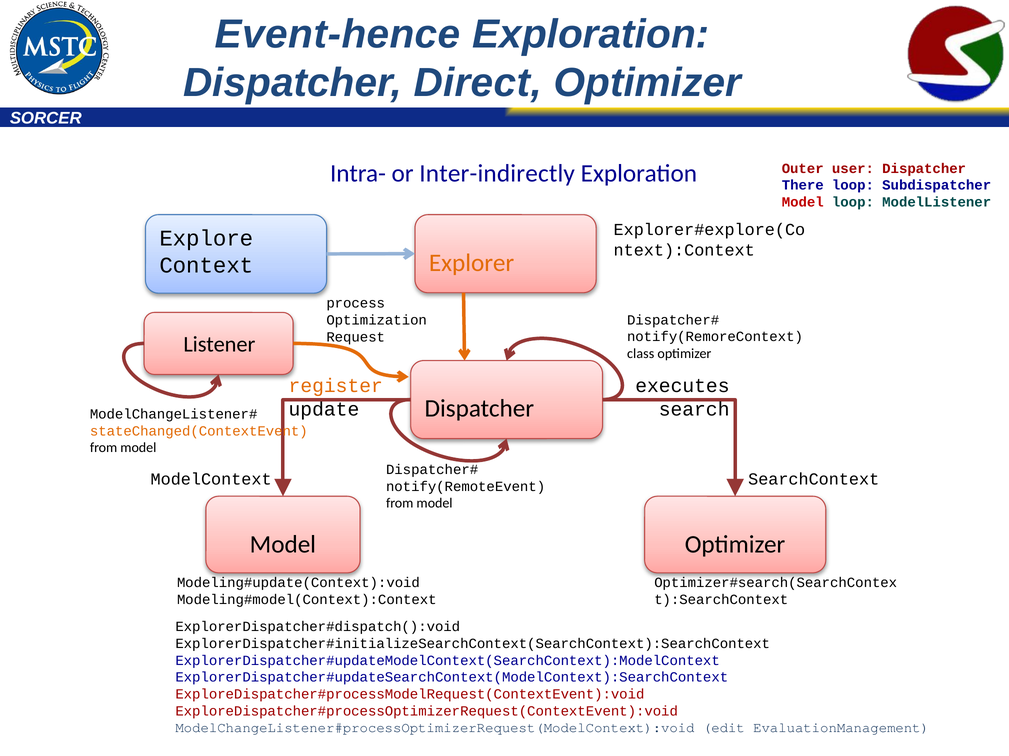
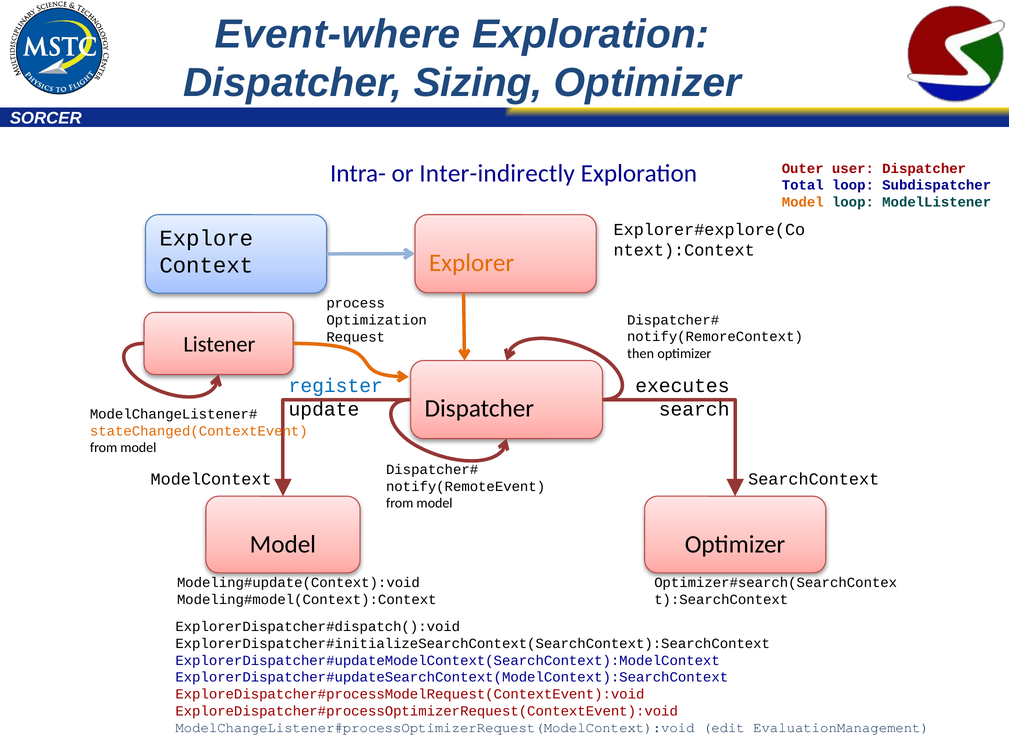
Event-hence: Event-hence -> Event-where
Direct: Direct -> Sizing
There: There -> Total
Model at (803, 202) colour: red -> orange
class: class -> then
register colour: orange -> blue
